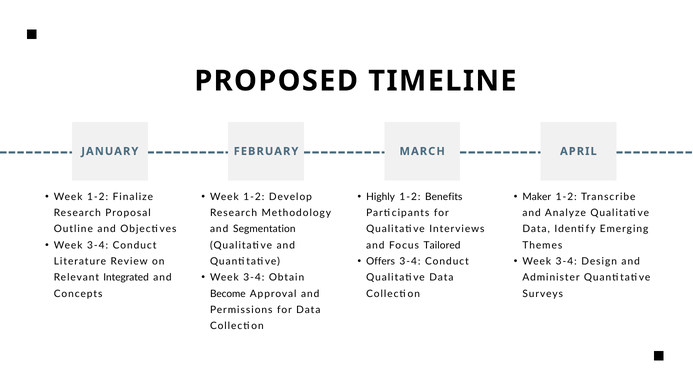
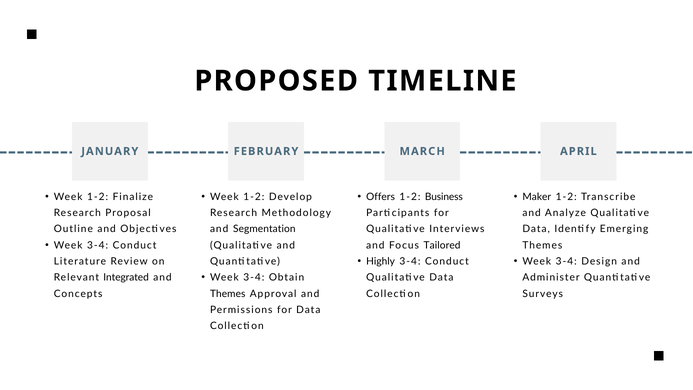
Highly: Highly -> Offers
Benefits: Benefits -> Business
Offers: Offers -> Highly
Become at (228, 294): Become -> Themes
